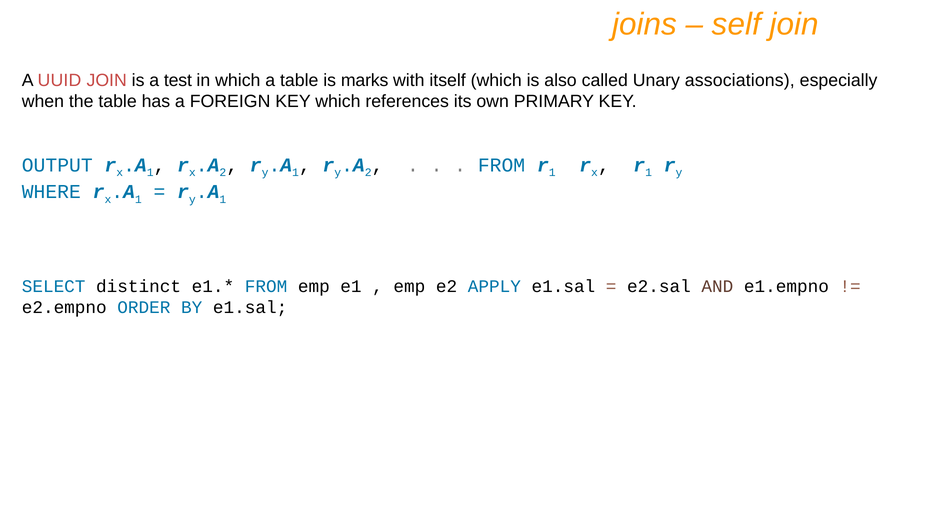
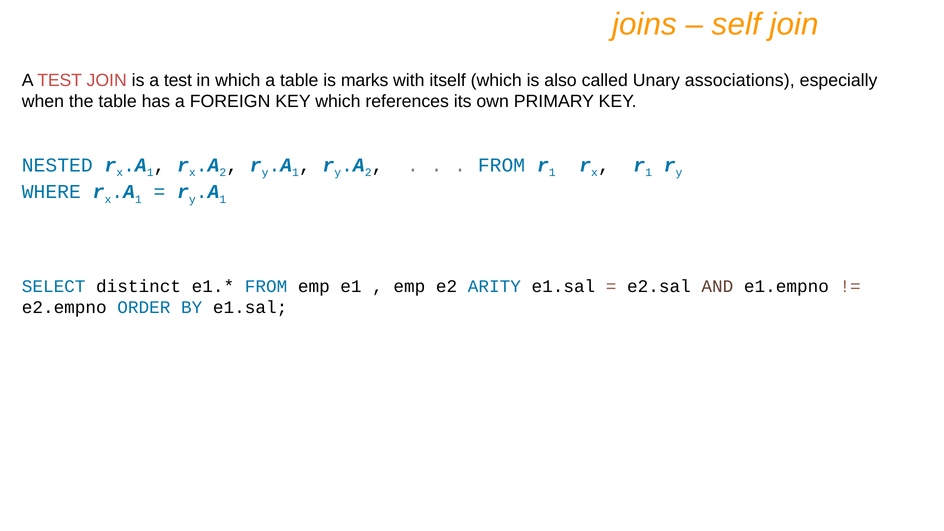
UUID at (59, 80): UUID -> TEST
OUTPUT: OUTPUT -> NESTED
APPLY: APPLY -> ARITY
